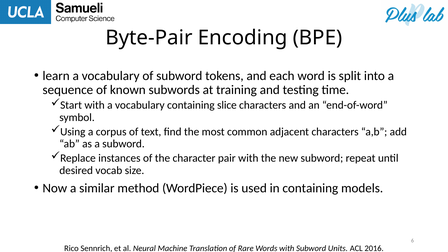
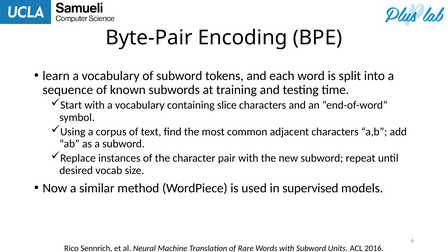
in containing: containing -> supervised
